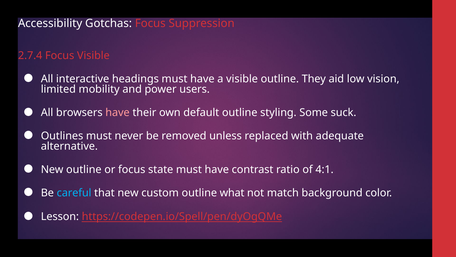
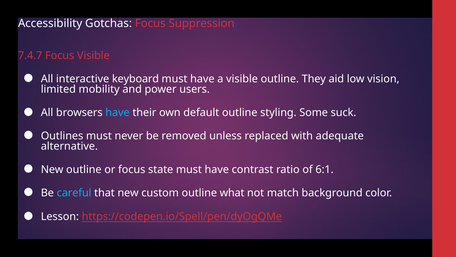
2.7.4: 2.7.4 -> 7.4.7
headings: headings -> keyboard
have at (118, 113) colour: pink -> light blue
4:1: 4:1 -> 6:1
